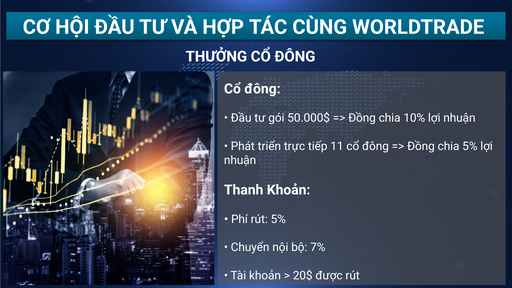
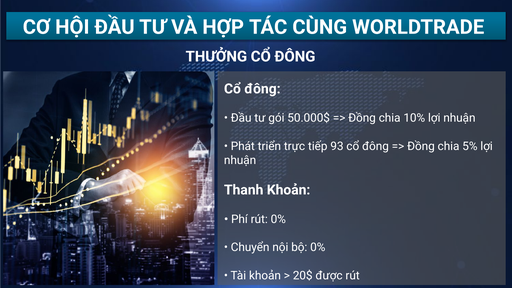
11: 11 -> 93
rút 5%: 5% -> 0%
bộ 7%: 7% -> 0%
